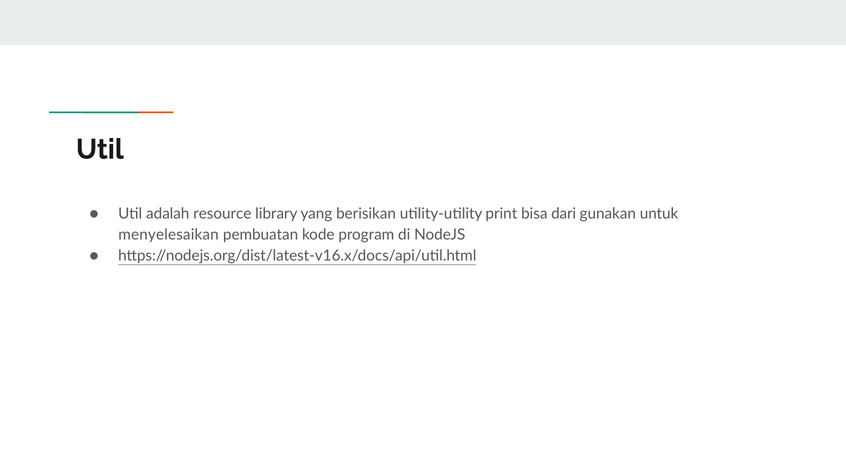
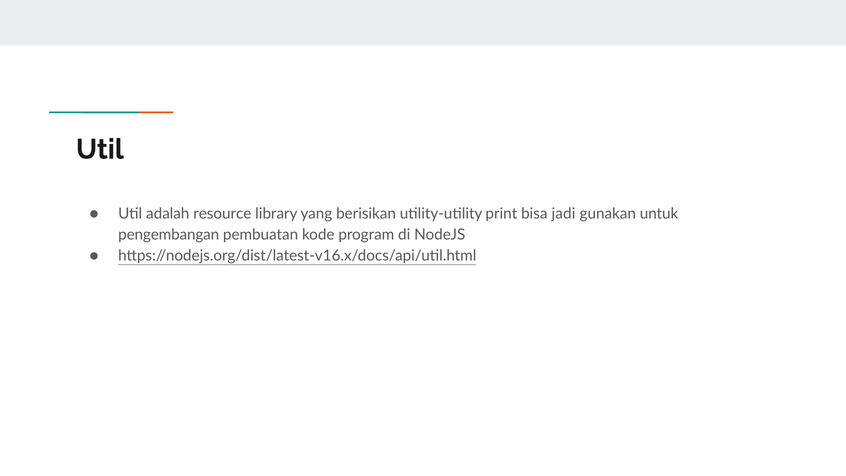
dari: dari -> jadi
menyelesaikan: menyelesaikan -> pengembangan
